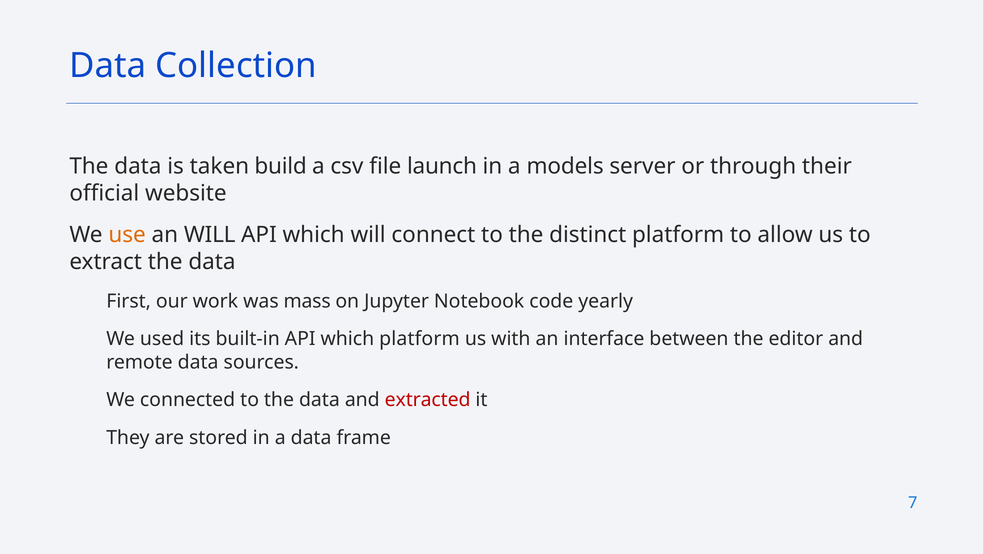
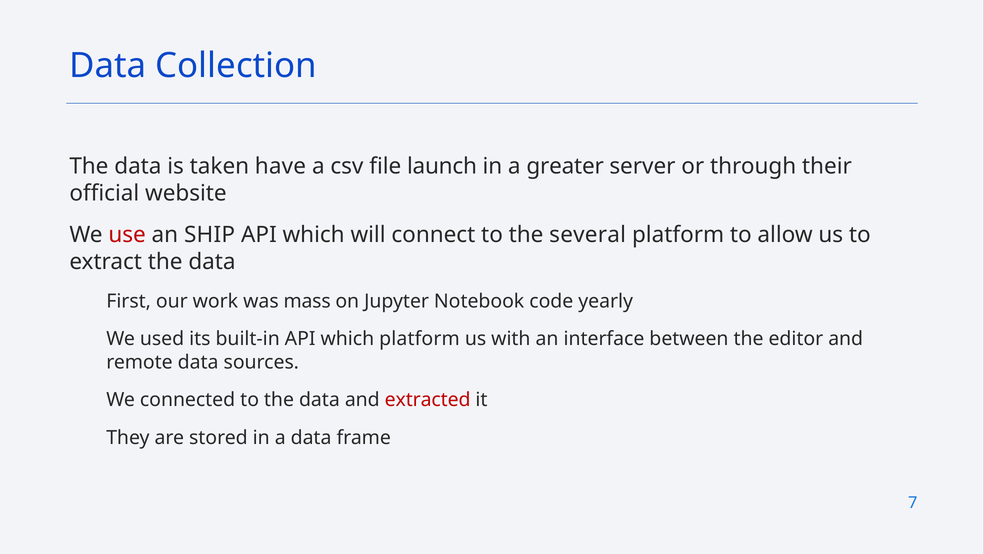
build: build -> have
models: models -> greater
use colour: orange -> red
an WILL: WILL -> SHIP
distinct: distinct -> several
